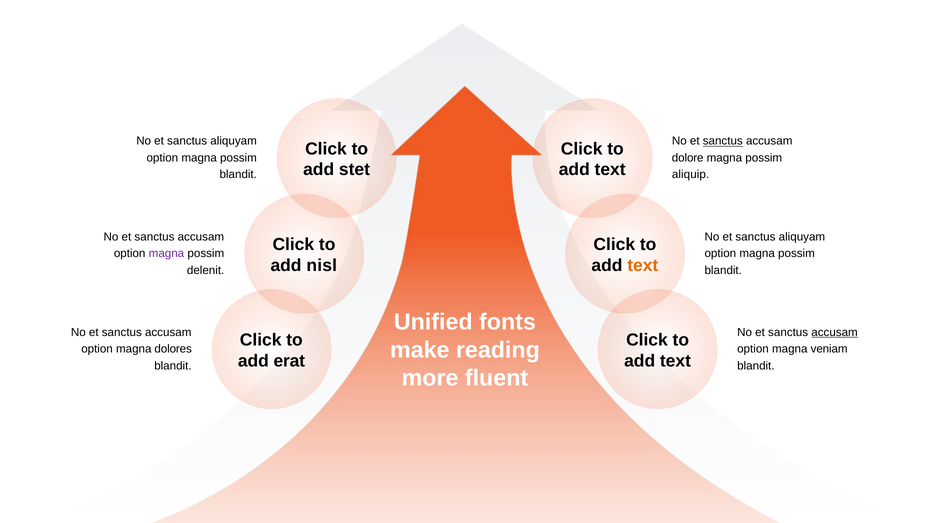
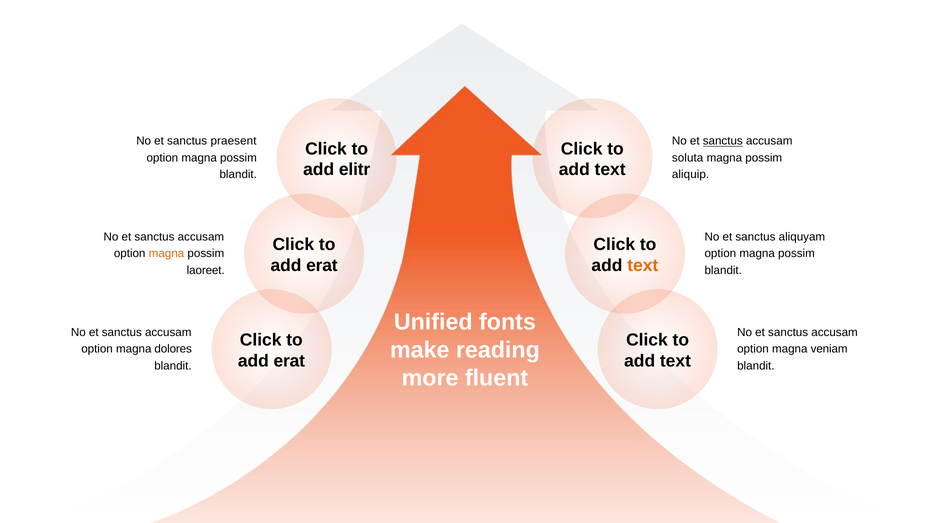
aliquyam at (234, 141): aliquyam -> praesent
dolore: dolore -> soluta
stet: stet -> elitr
magna at (166, 254) colour: purple -> orange
nisl at (322, 265): nisl -> erat
delenit: delenit -> laoreet
accusam at (835, 332) underline: present -> none
